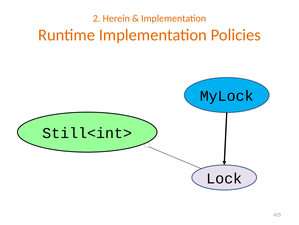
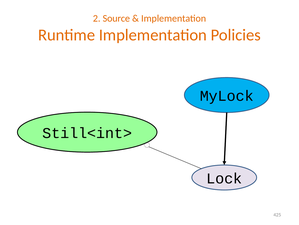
Herein: Herein -> Source
